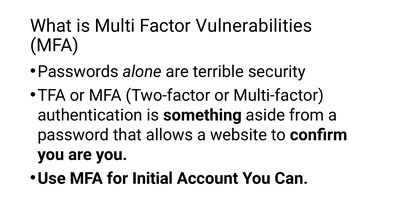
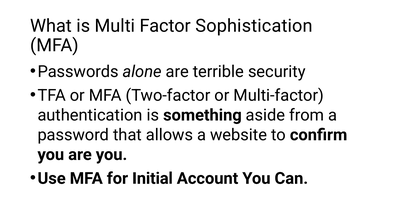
Vulnerabilities: Vulnerabilities -> Sophistication
